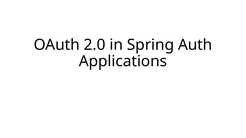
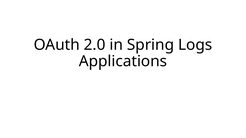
Auth: Auth -> Logs
